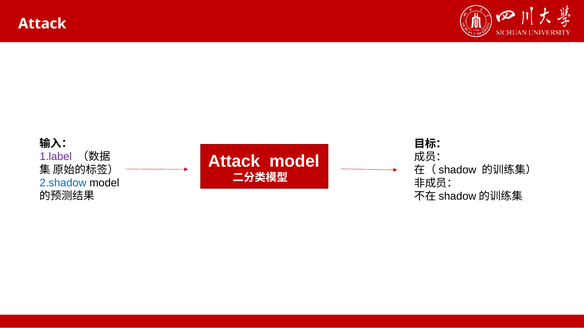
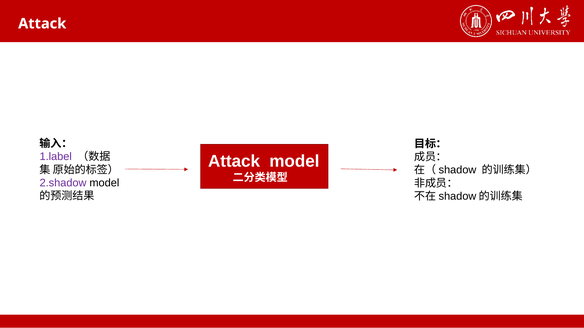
2.shadow colour: blue -> purple
